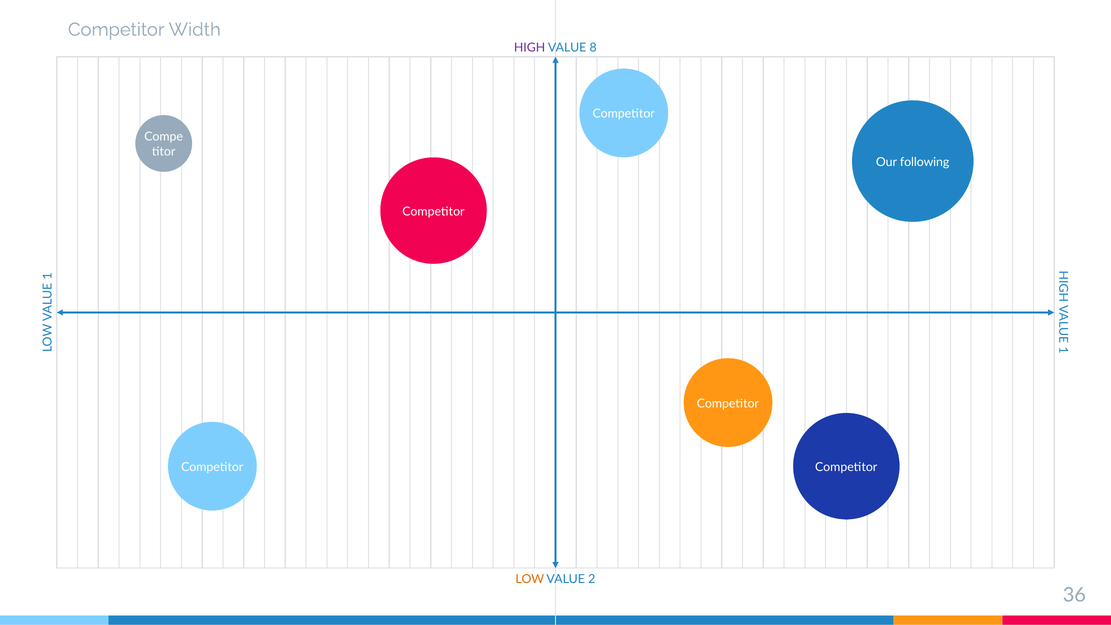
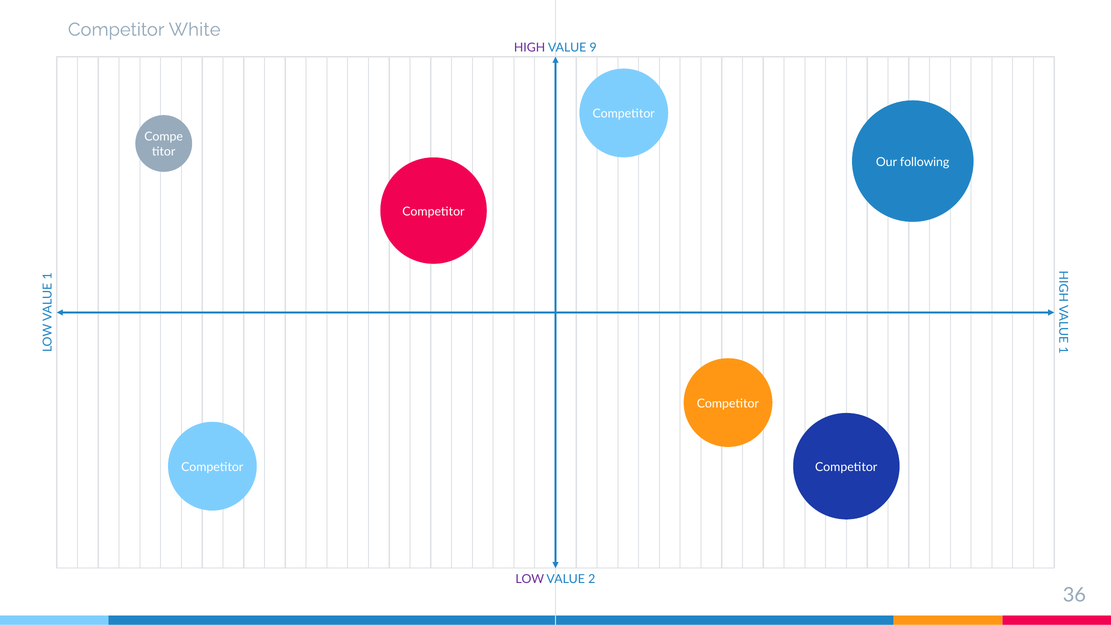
Width: Width -> White
8: 8 -> 9
LOW colour: orange -> purple
